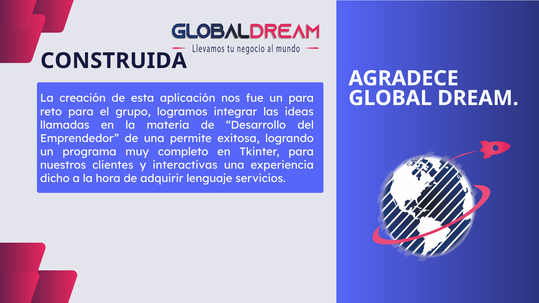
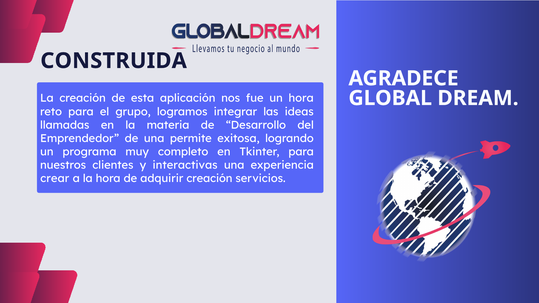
un para: para -> hora
dicho: dicho -> crear
adquirir lenguaje: lenguaje -> creación
